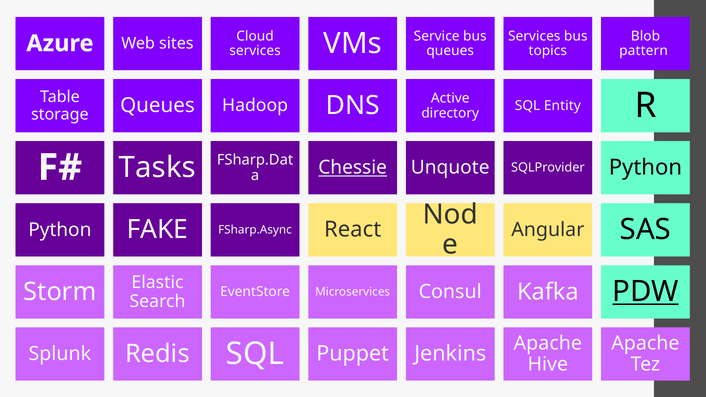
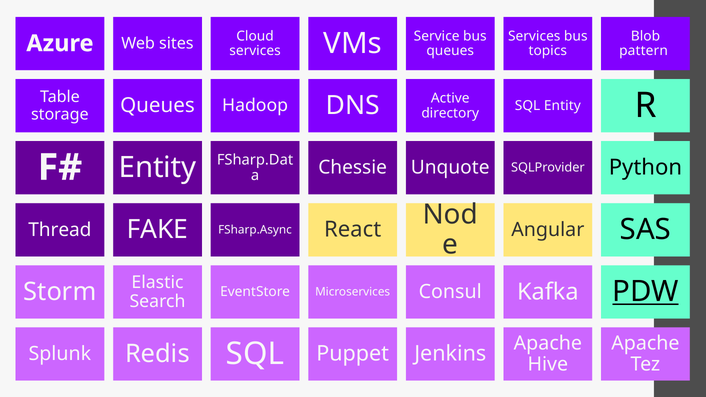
Tasks at (157, 168): Tasks -> Entity
Chessie underline: present -> none
Python at (60, 230): Python -> Thread
